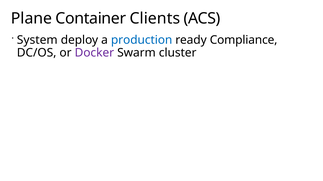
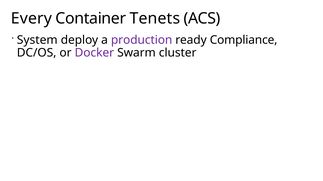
Plane: Plane -> Every
Clients: Clients -> Tenets
production colour: blue -> purple
